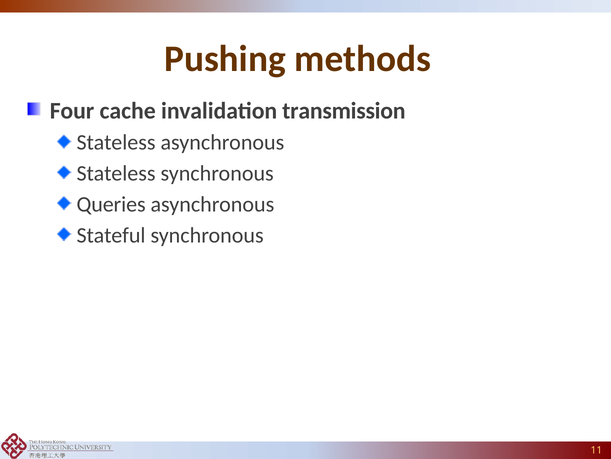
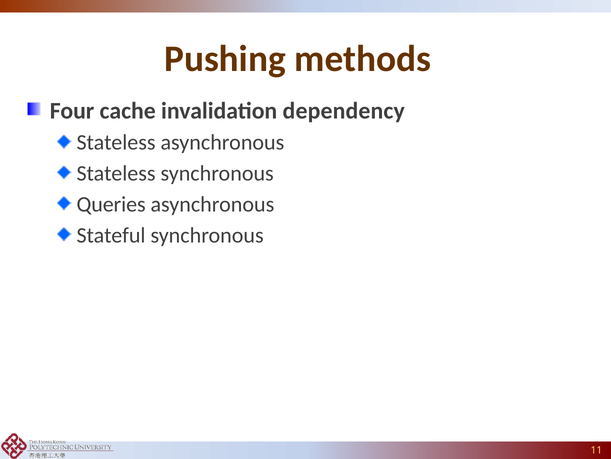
transmission: transmission -> dependency
